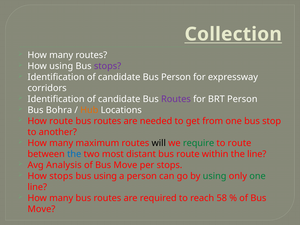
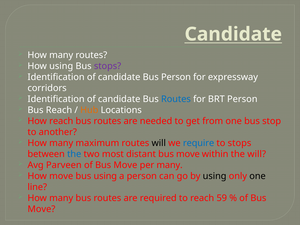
Collection at (233, 34): Collection -> Candidate
Routes at (176, 99) colour: purple -> blue
Bus Bohra: Bohra -> Reach
How route: route -> reach
require colour: green -> blue
to route: route -> stops
distant bus route: route -> move
the line: line -> will
Analysis: Analysis -> Parveen
per stops: stops -> many
How stops: stops -> move
using at (215, 176) colour: green -> black
one at (258, 176) colour: green -> black
58: 58 -> 59
